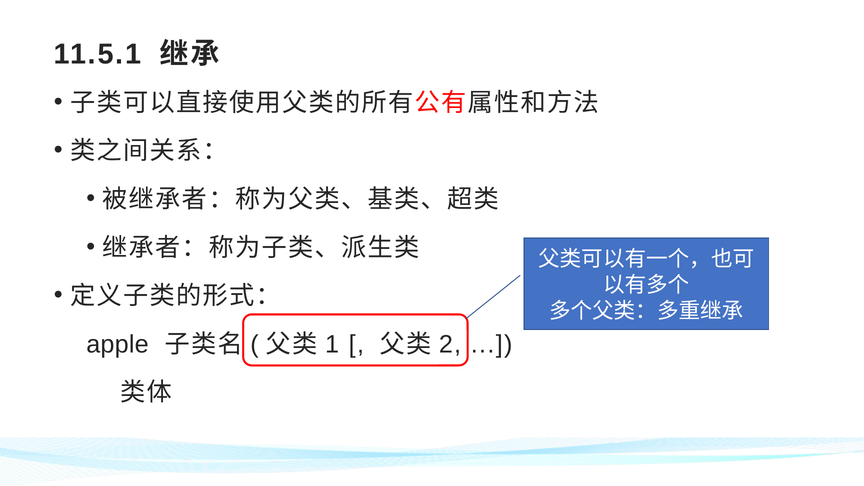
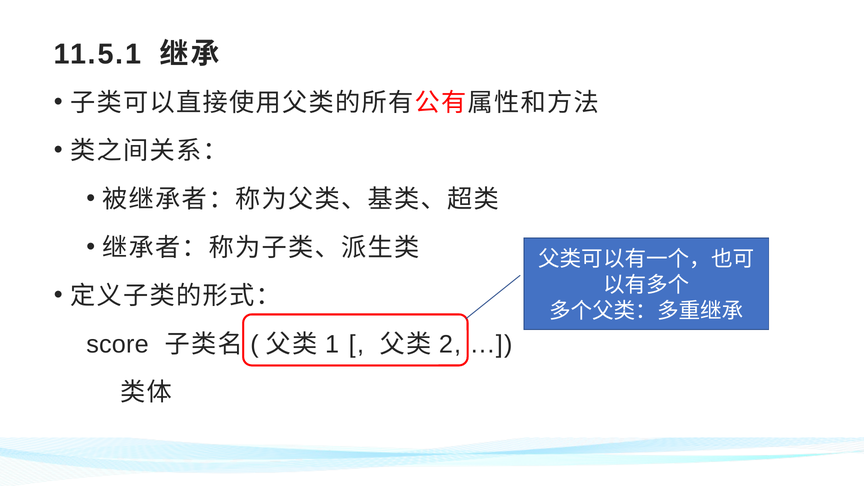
apple: apple -> score
